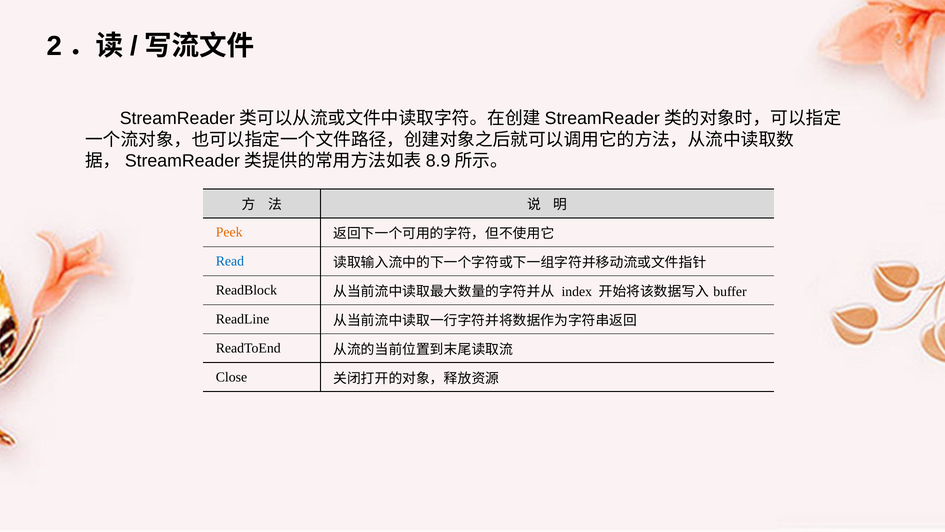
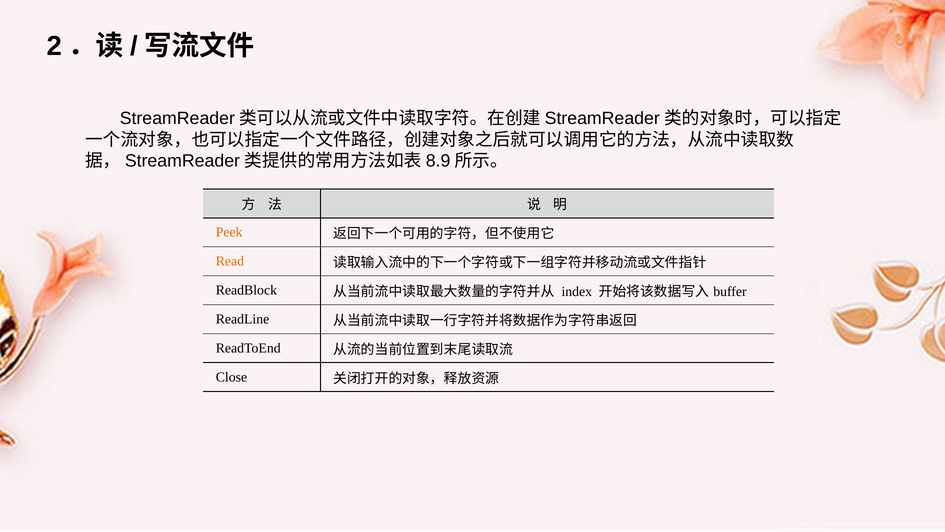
Read colour: blue -> orange
